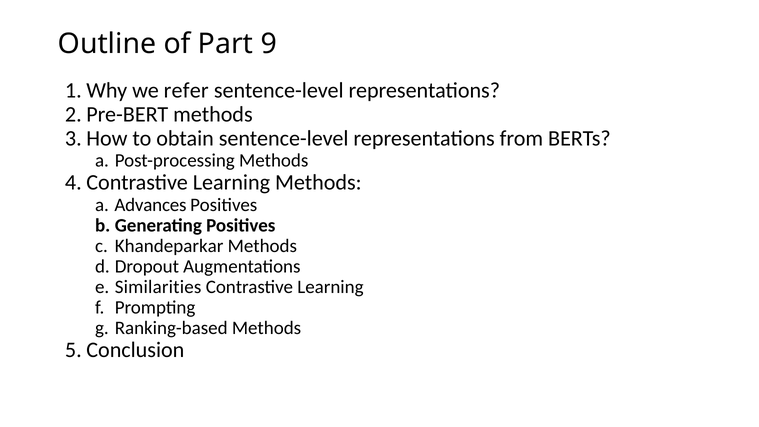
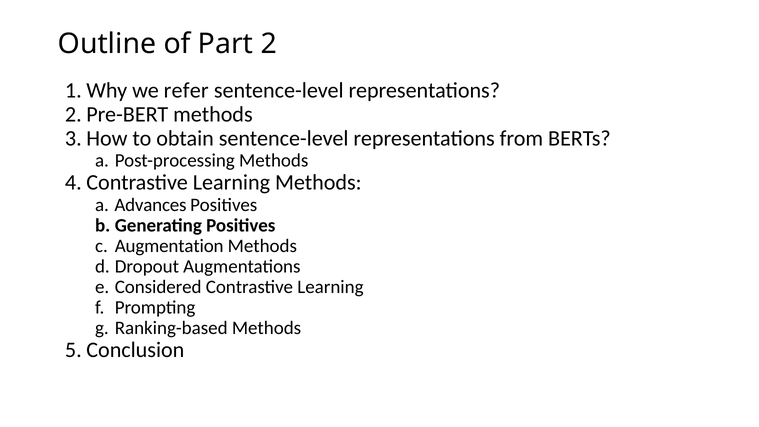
9: 9 -> 2
Khandeparkar: Khandeparkar -> Augmentation
Similarities: Similarities -> Considered
